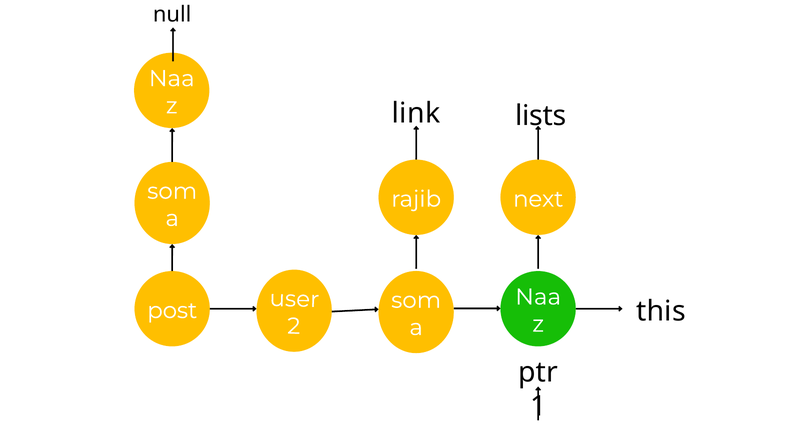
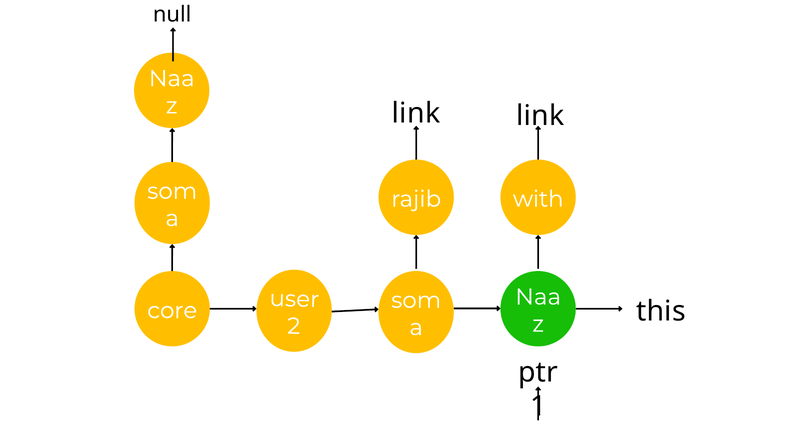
lists at (541, 116): lists -> link
next: next -> with
post: post -> core
